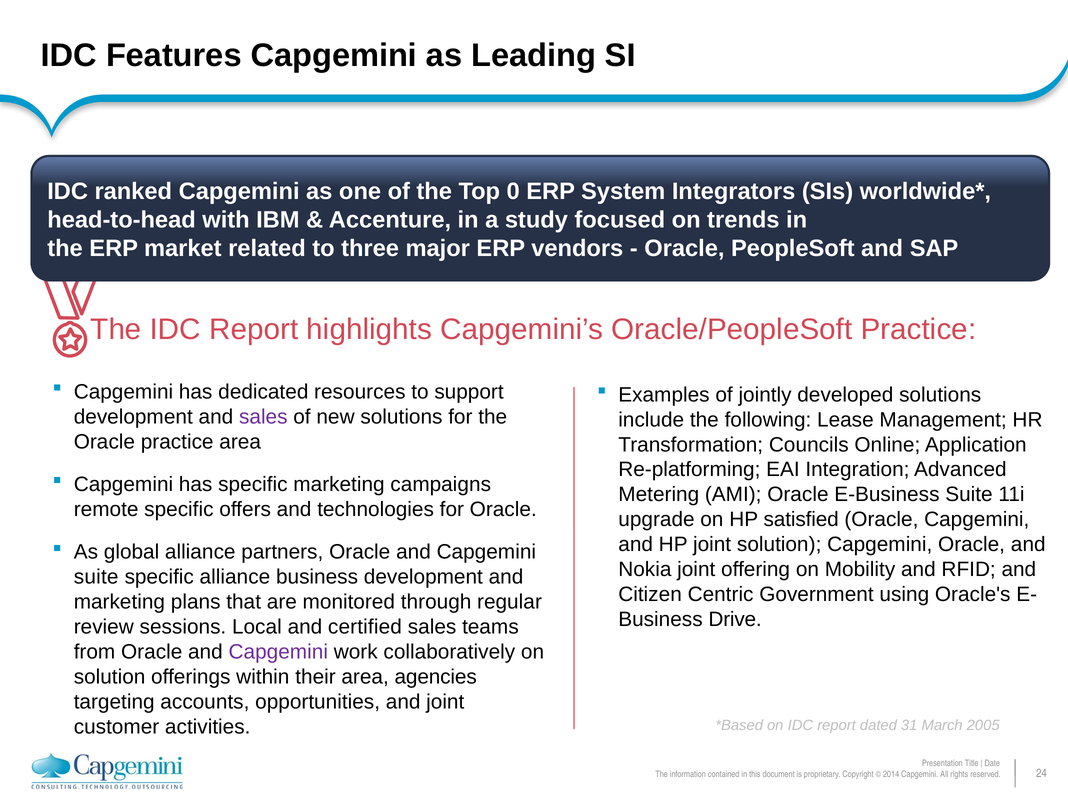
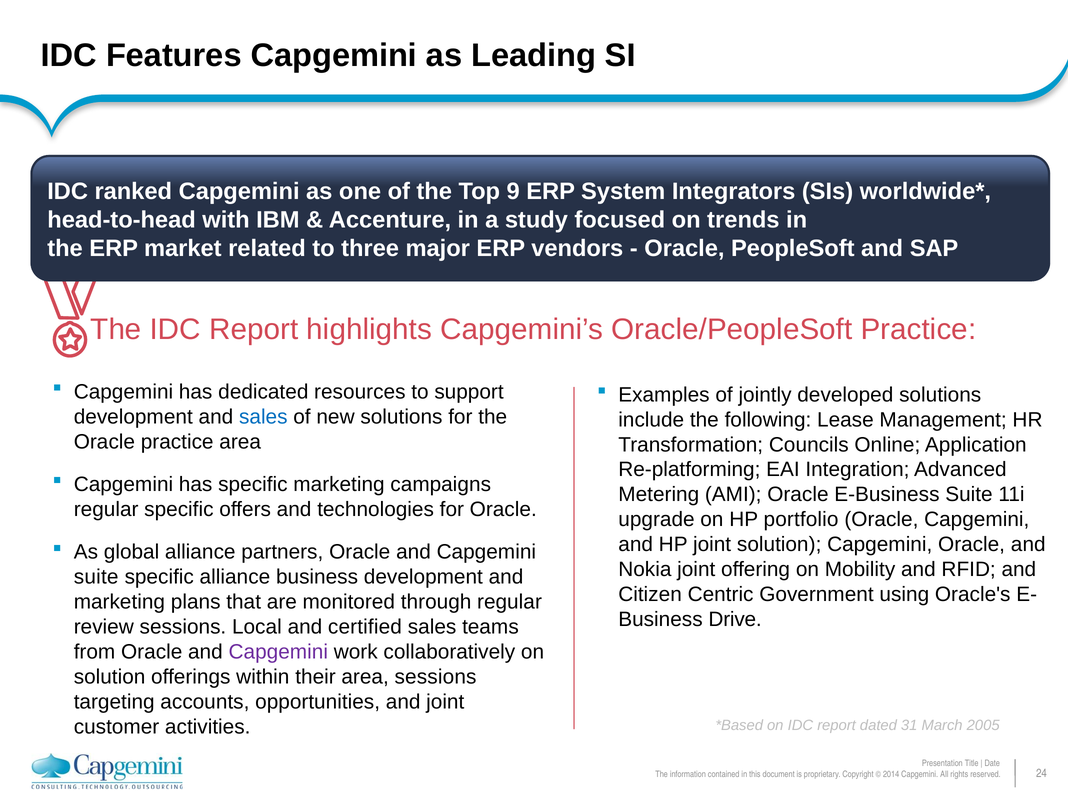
0: 0 -> 9
sales at (263, 417) colour: purple -> blue
remote at (106, 509): remote -> regular
satisfied: satisfied -> portfolio
area agencies: agencies -> sessions
